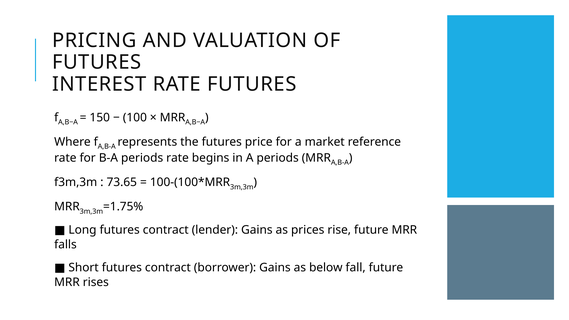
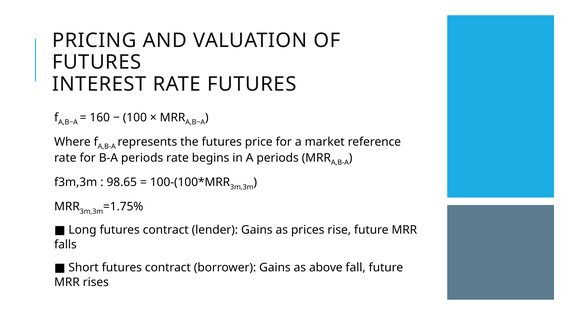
150: 150 -> 160
73.65: 73.65 -> 98.65
below: below -> above
